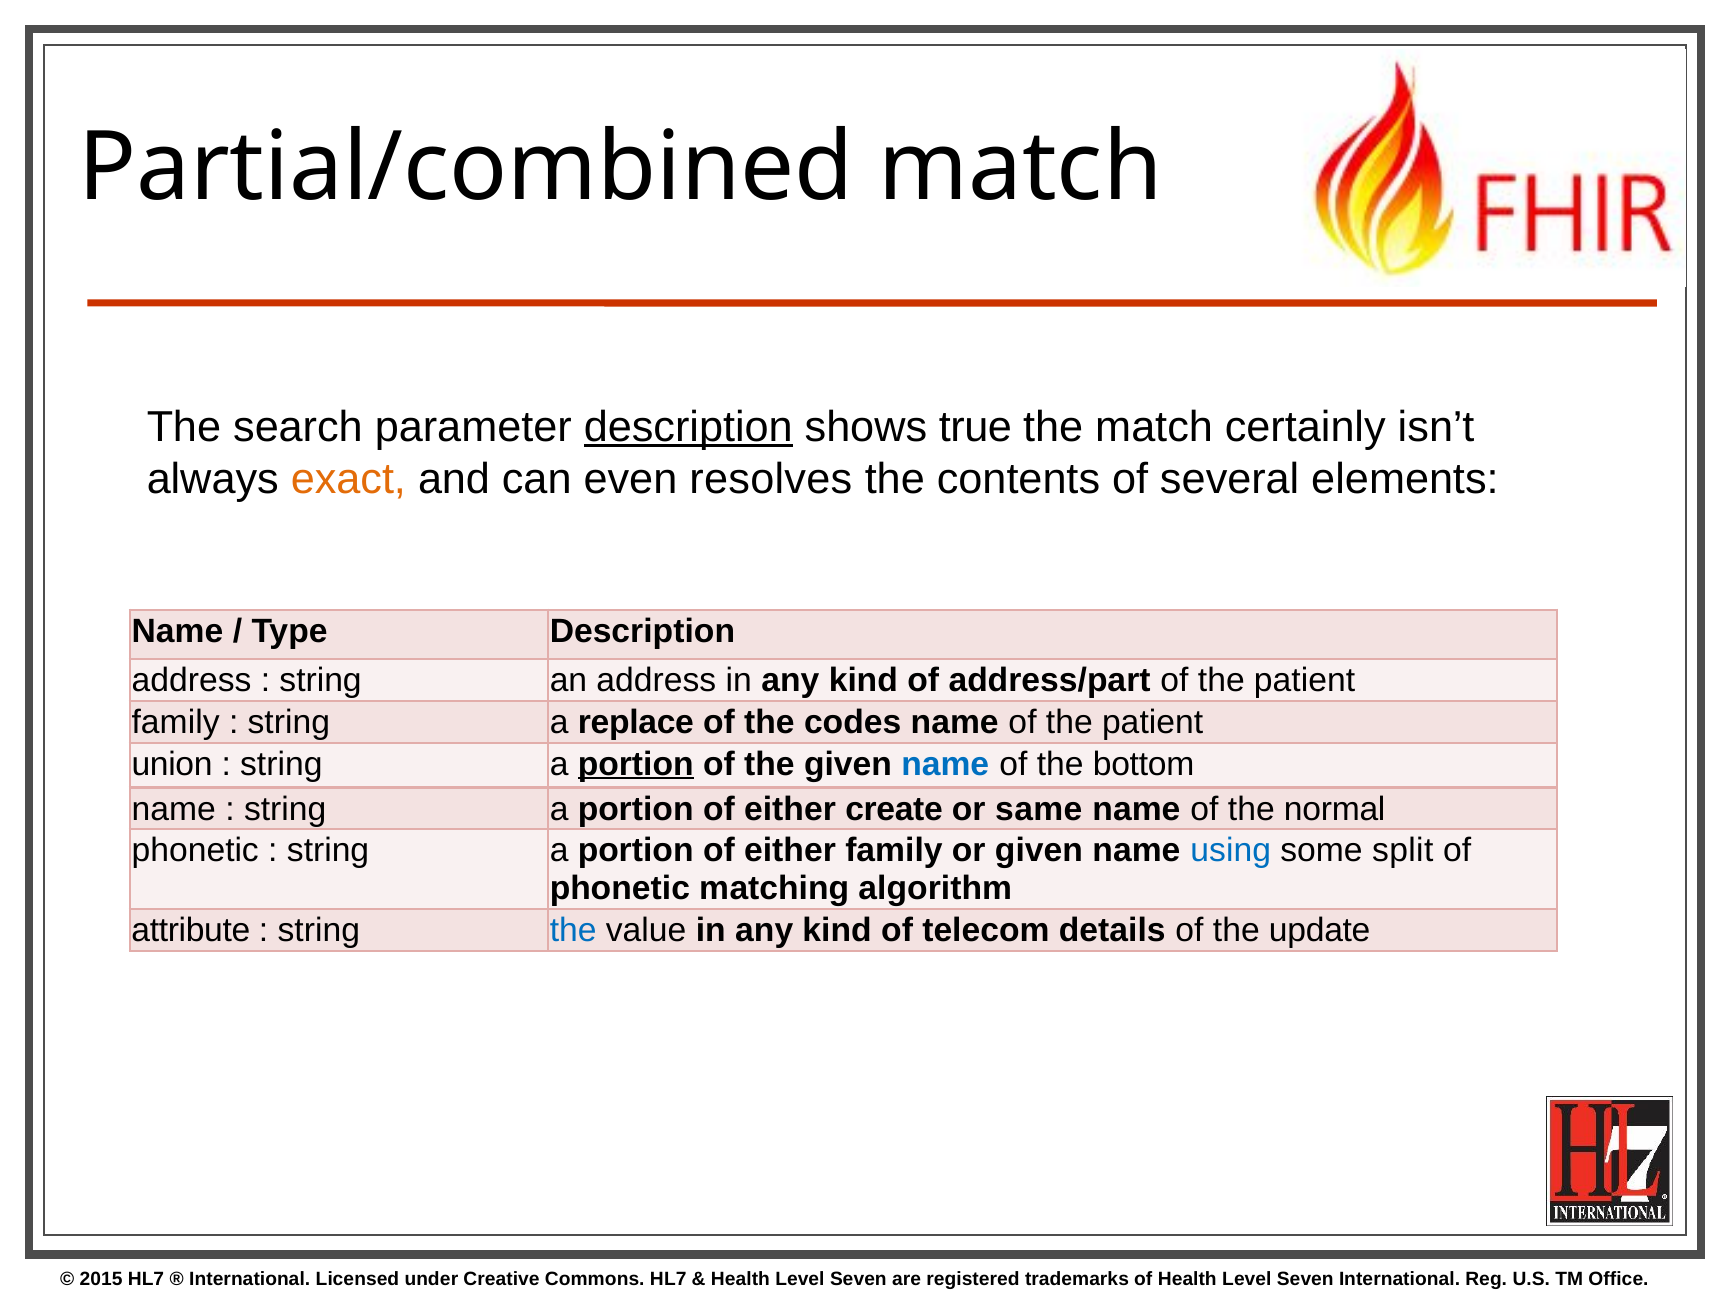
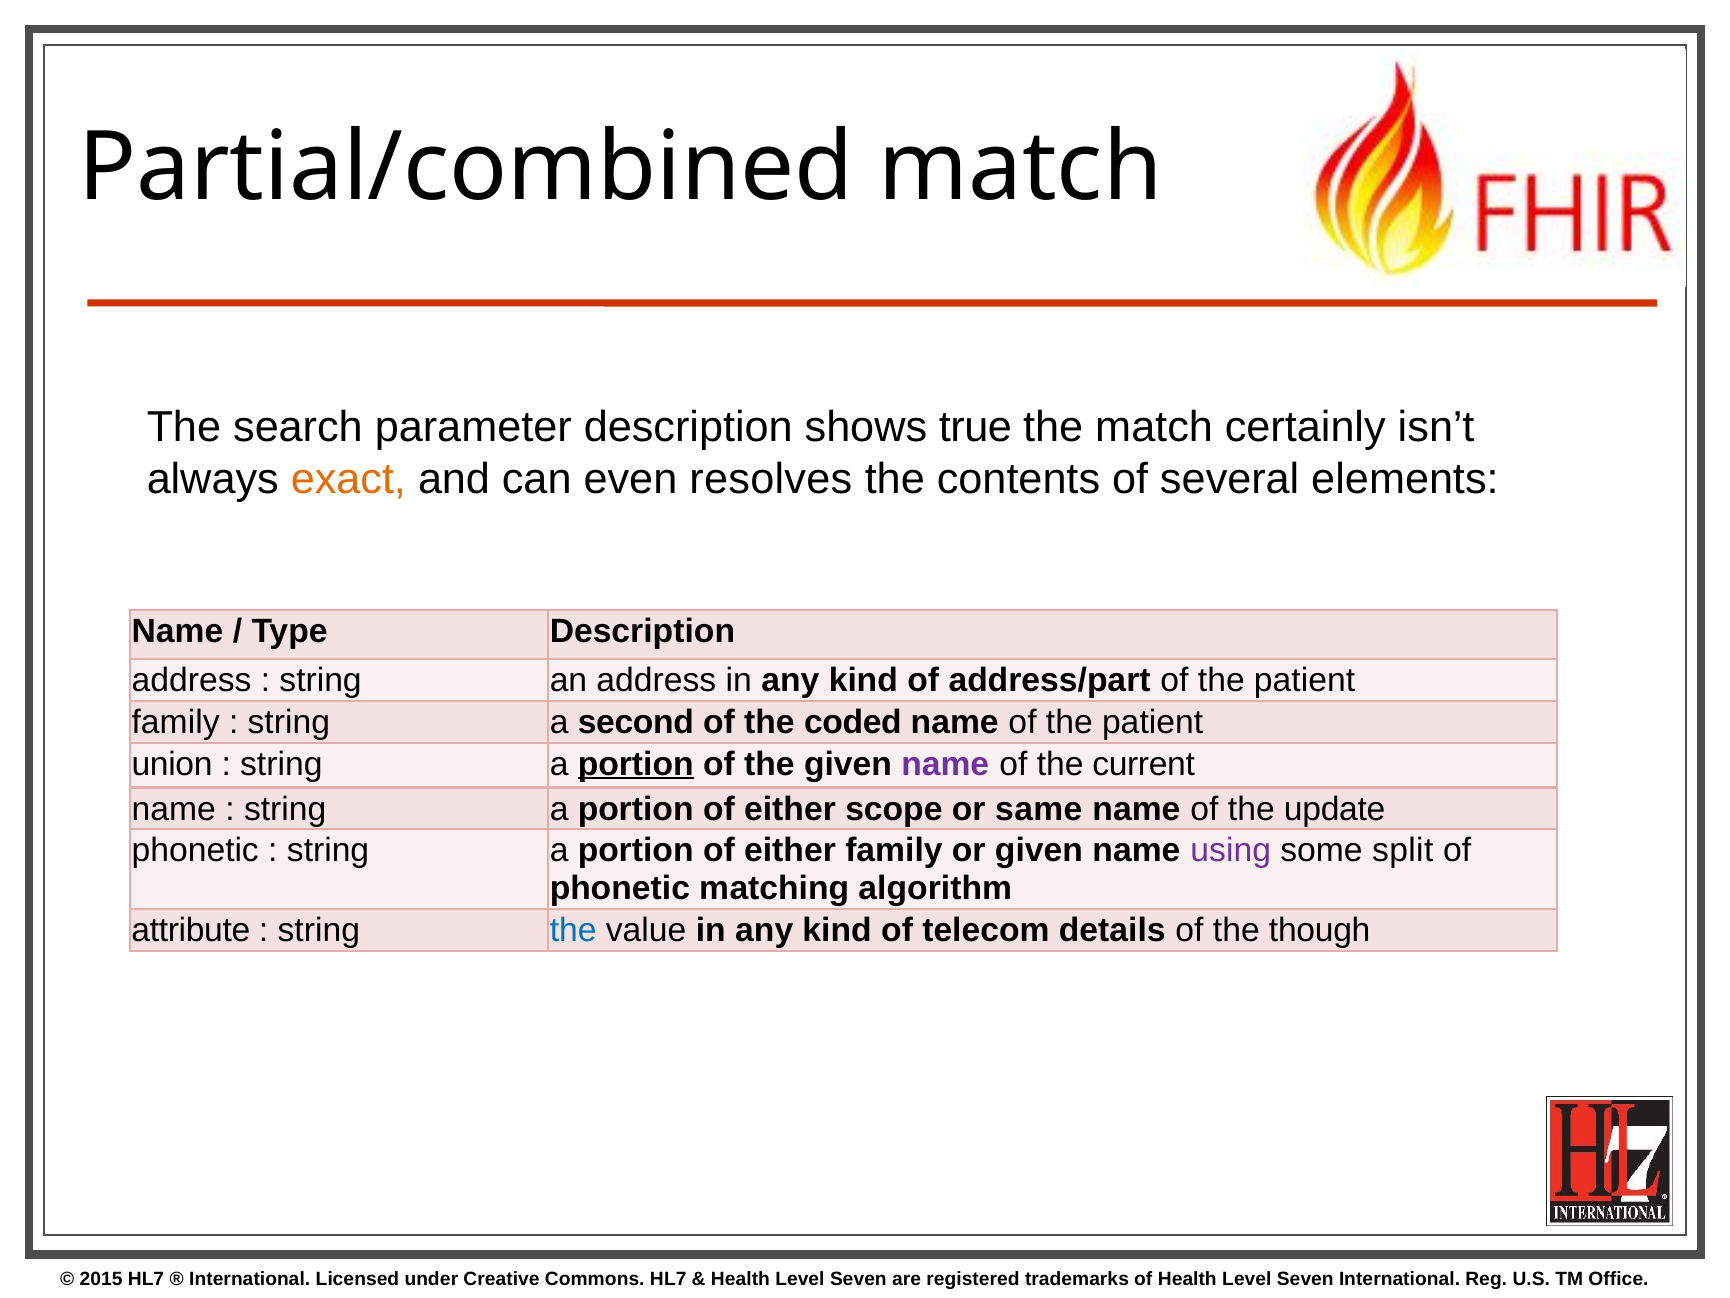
description at (688, 427) underline: present -> none
replace: replace -> second
codes: codes -> coded
name at (945, 764) colour: blue -> purple
bottom: bottom -> current
create: create -> scope
normal: normal -> update
using colour: blue -> purple
update: update -> though
